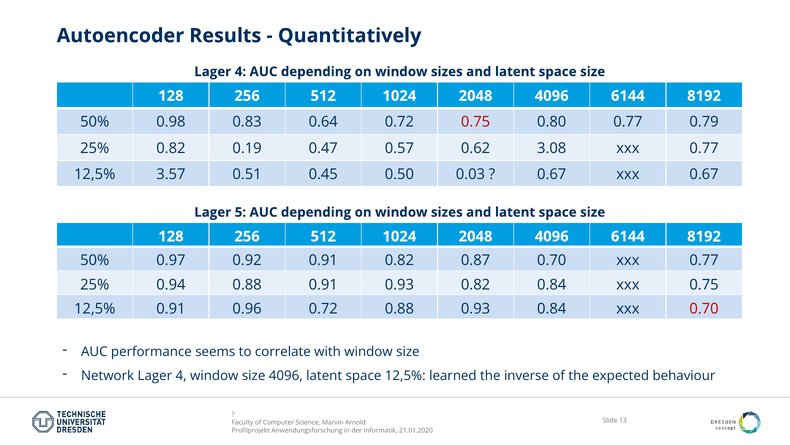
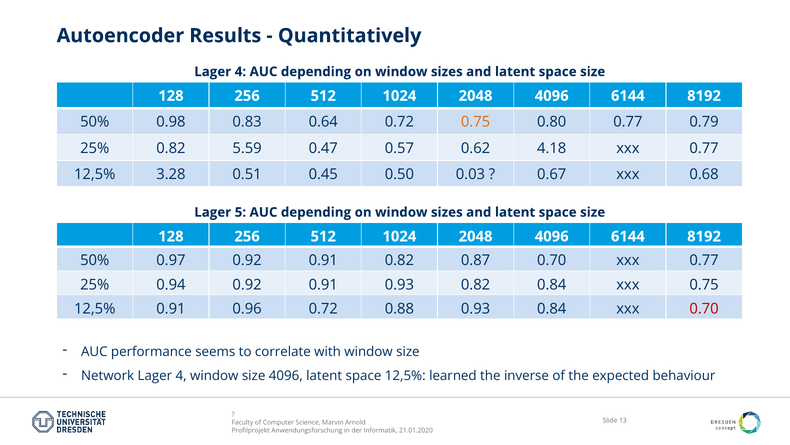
0.75 at (476, 122) colour: red -> orange
0.19: 0.19 -> 5.59
3.08: 3.08 -> 4.18
3.57: 3.57 -> 3.28
xxx 0.67: 0.67 -> 0.68
0.94 0.88: 0.88 -> 0.92
